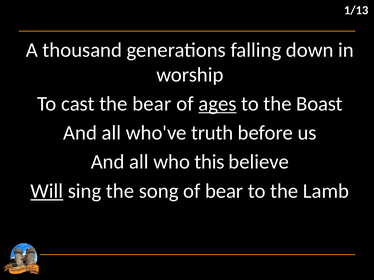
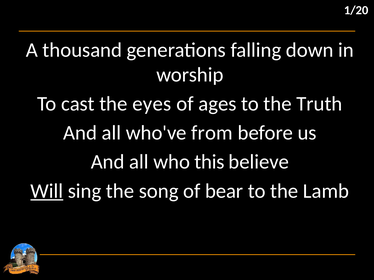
1/13: 1/13 -> 1/20
the bear: bear -> eyes
ages underline: present -> none
Boast: Boast -> Truth
truth: truth -> from
